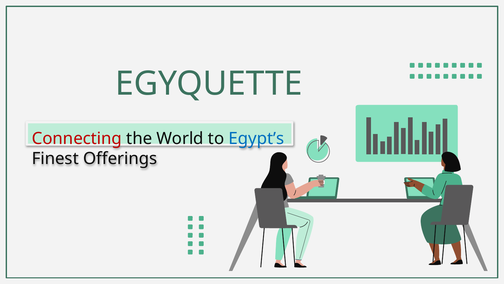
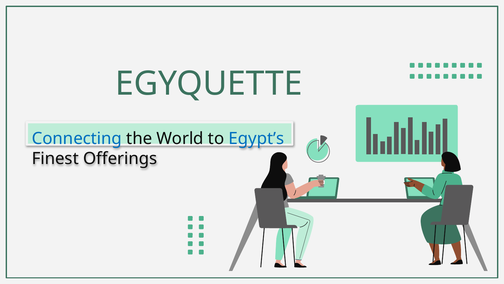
Connecting colour: red -> blue
